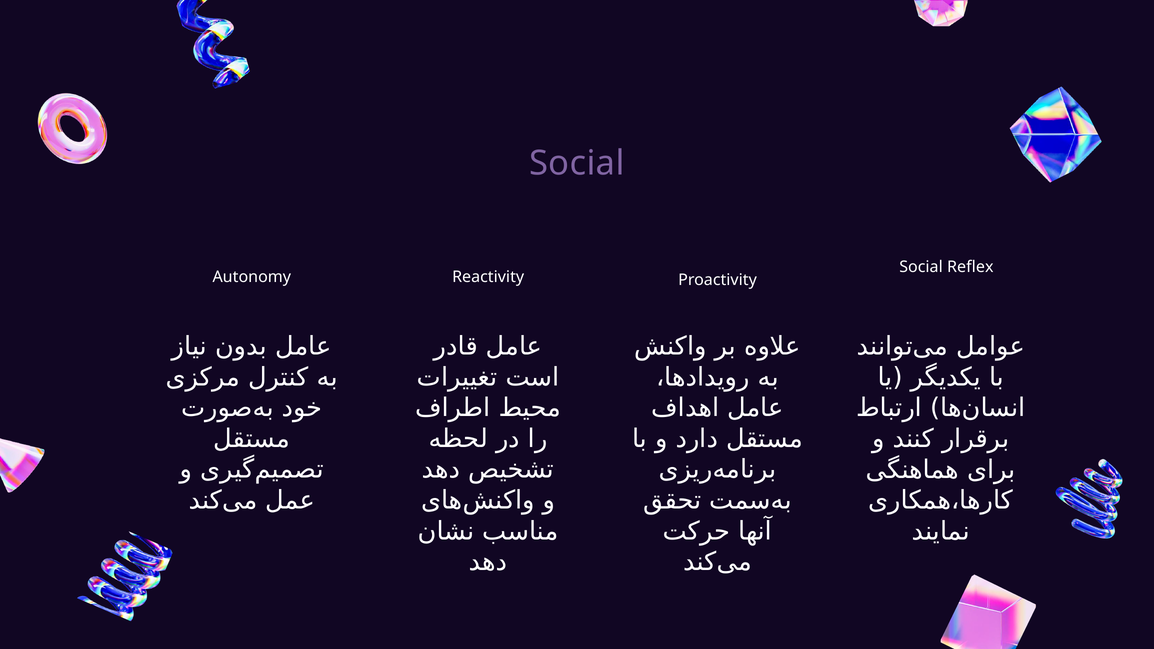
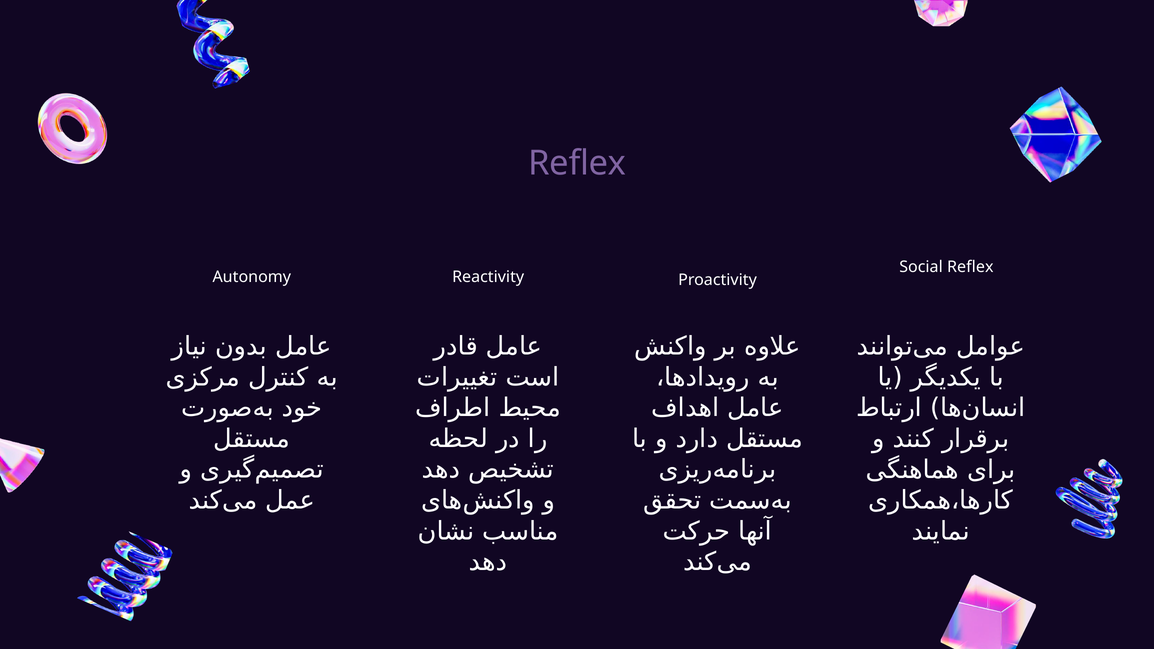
Social at (577, 163): Social -> Reflex
